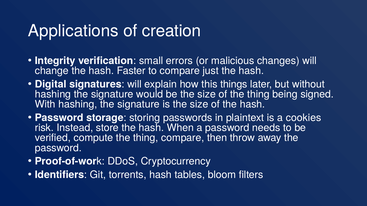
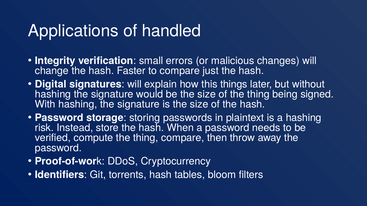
creation: creation -> handled
a cookies: cookies -> hashing
